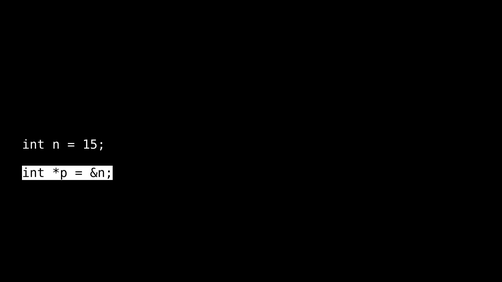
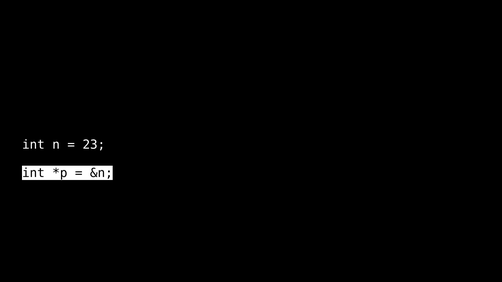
15: 15 -> 23
